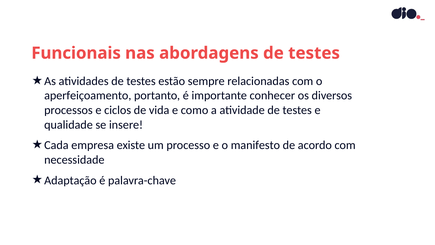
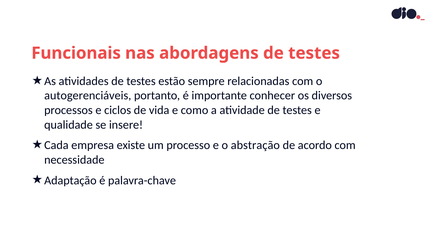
aperfeiçoamento: aperfeiçoamento -> autogerenciáveis
manifesto: manifesto -> abstração
